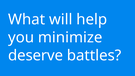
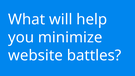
deserve: deserve -> website
